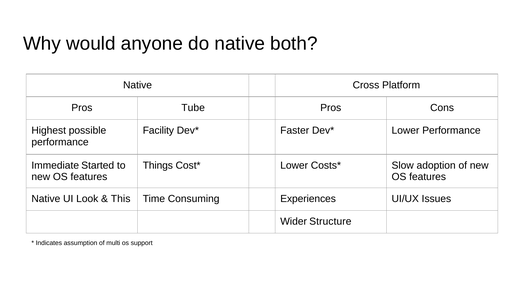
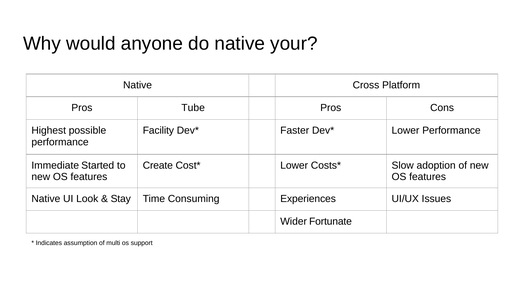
both: both -> your
Things: Things -> Create
This: This -> Stay
Structure: Structure -> Fortunate
